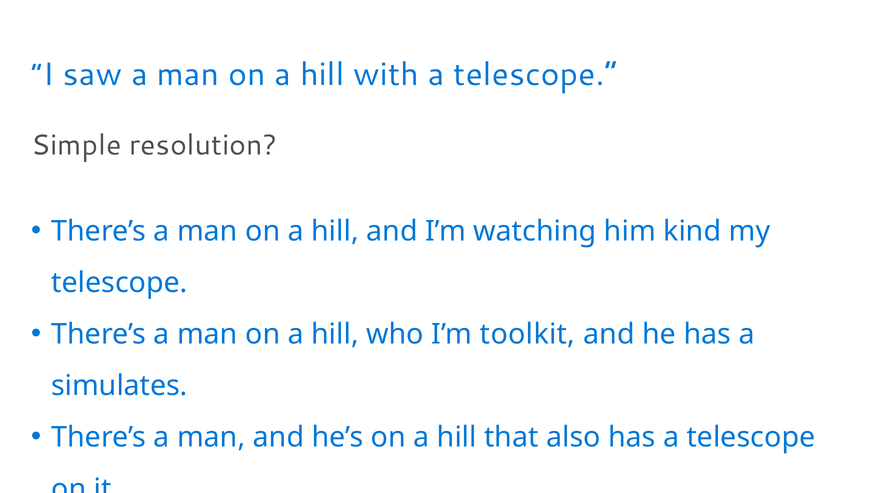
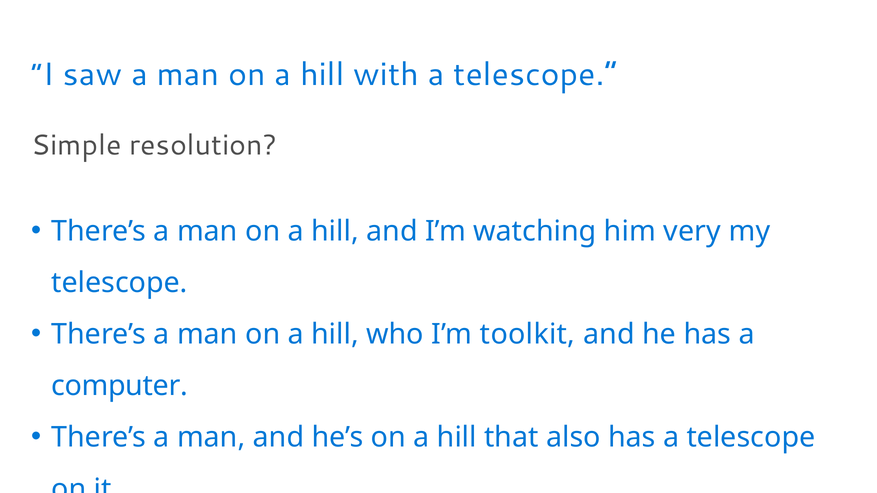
kind: kind -> very
simulates: simulates -> computer
